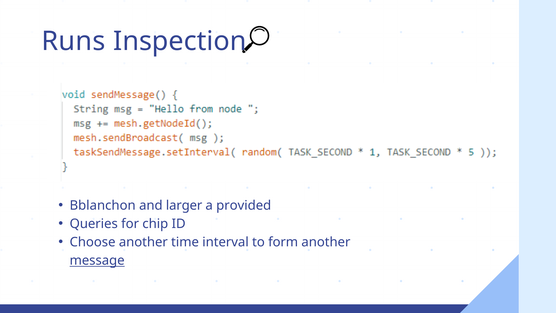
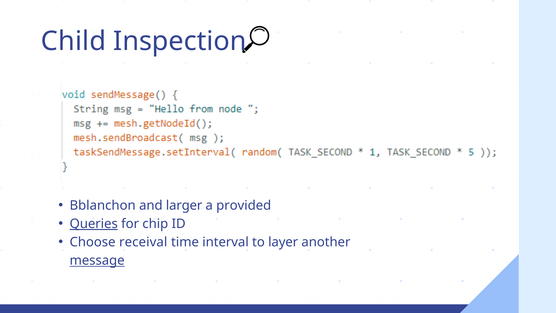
Runs: Runs -> Child
Queries underline: none -> present
Choose another: another -> receival
form: form -> layer
